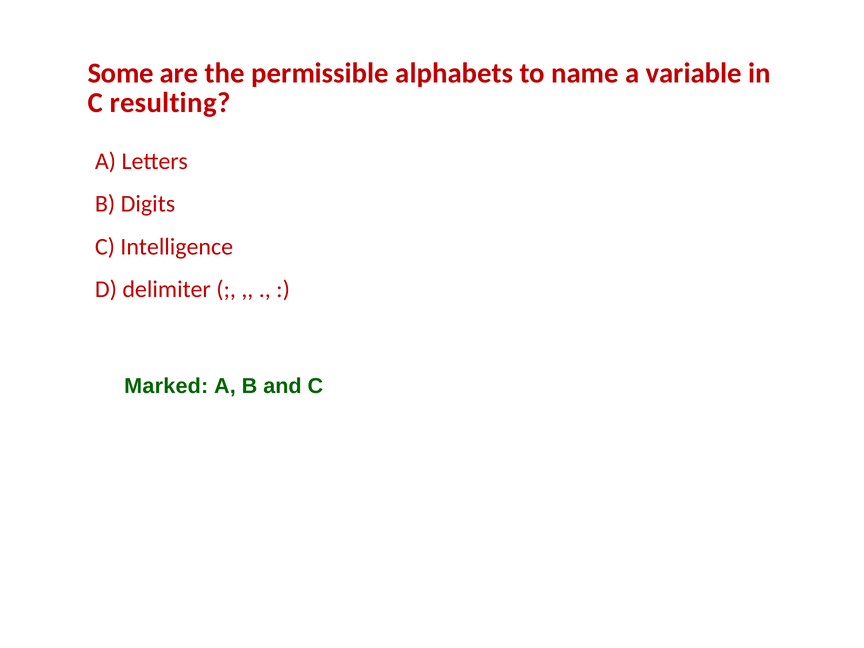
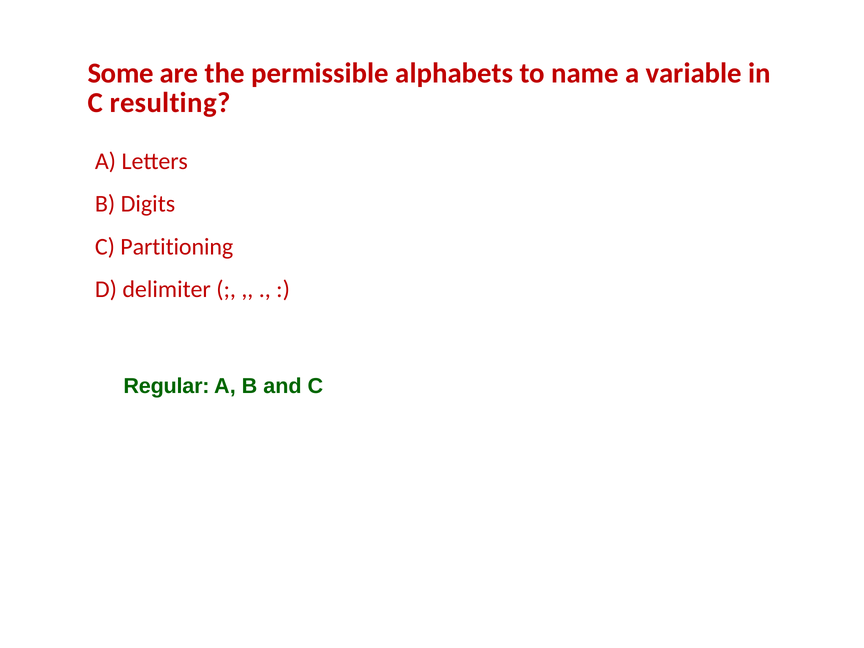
Intelligence: Intelligence -> Partitioning
Marked: Marked -> Regular
